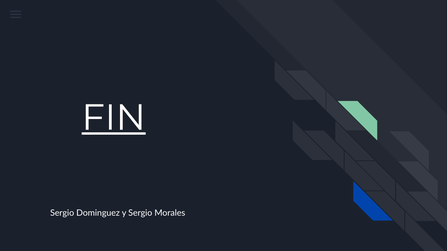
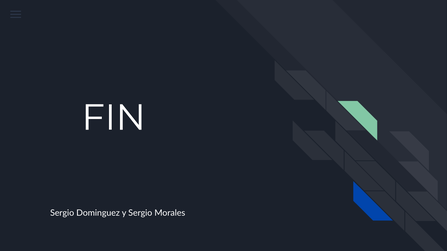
FIN underline: present -> none
